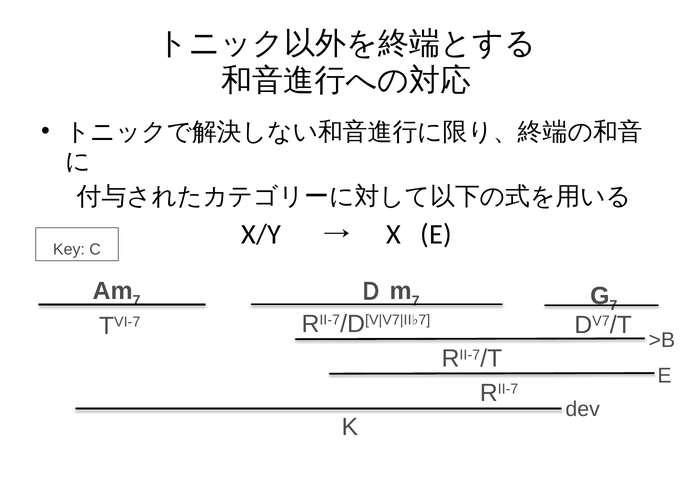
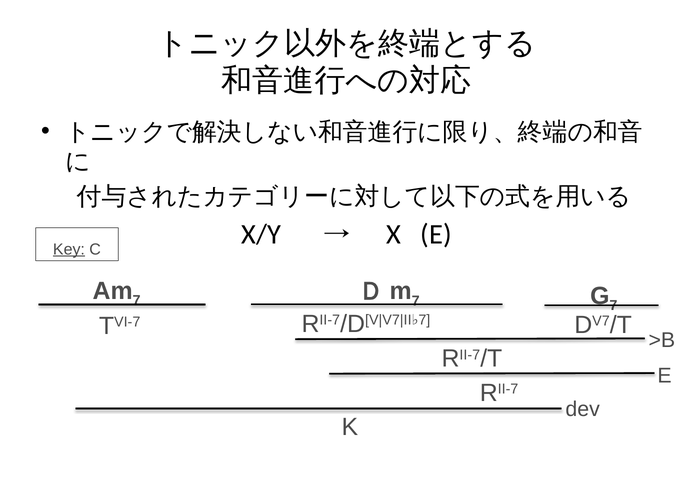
Key underline: none -> present
